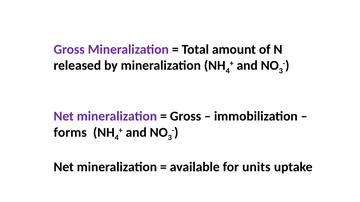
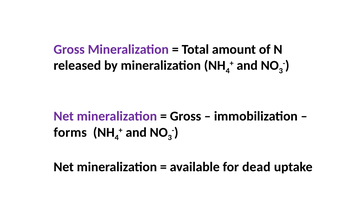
units: units -> dead
